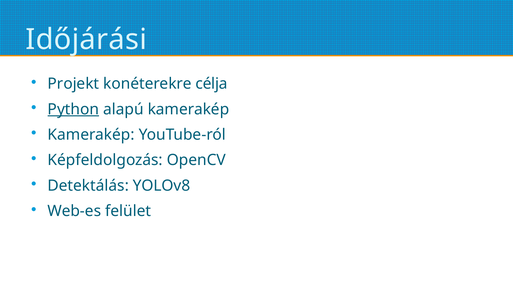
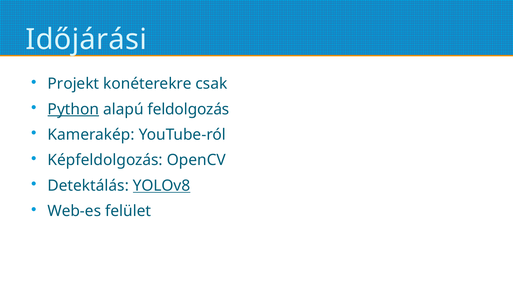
célja: célja -> csak
alapú kamerakép: kamerakép -> feldolgozás
YOLOv8 underline: none -> present
